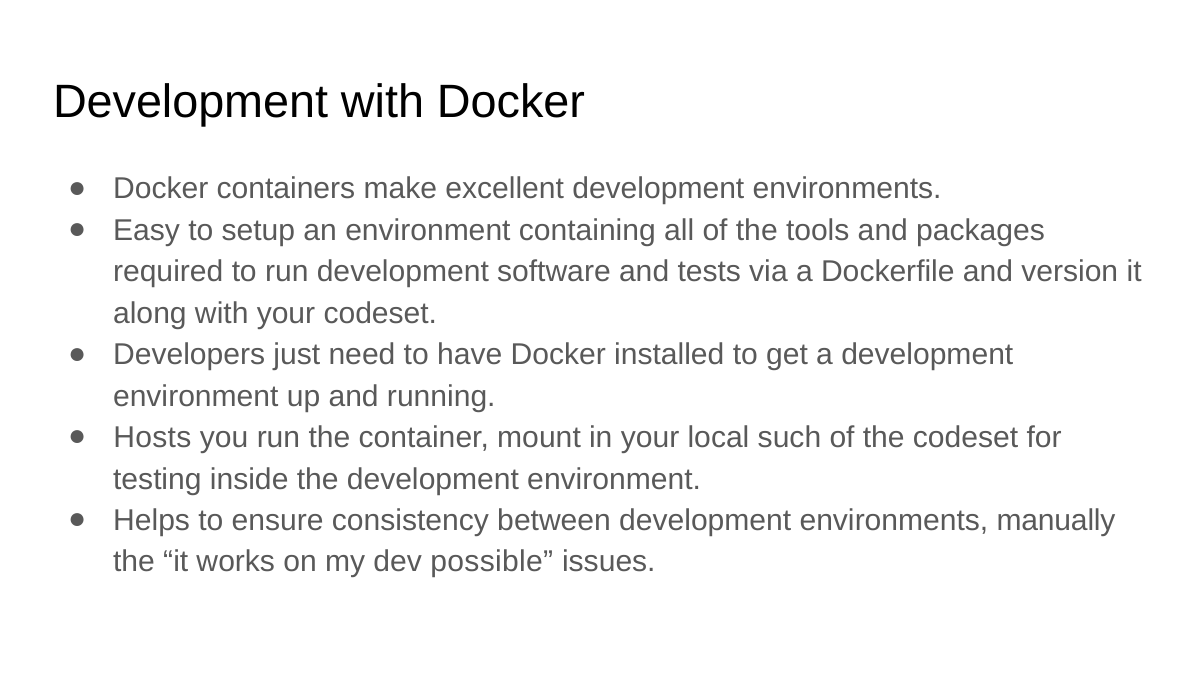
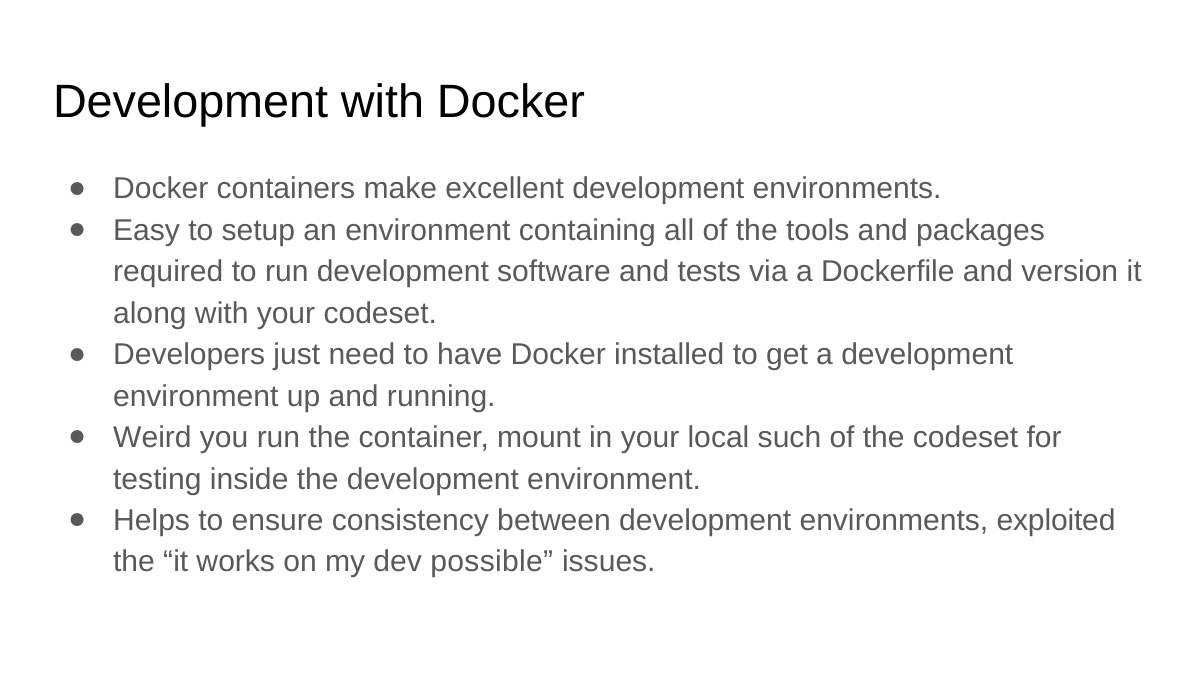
Hosts: Hosts -> Weird
manually: manually -> exploited
